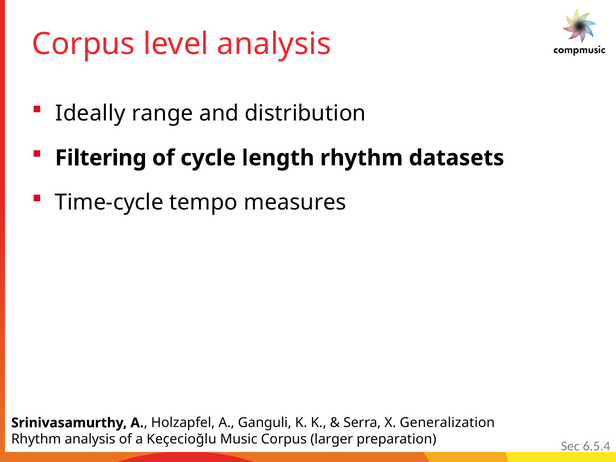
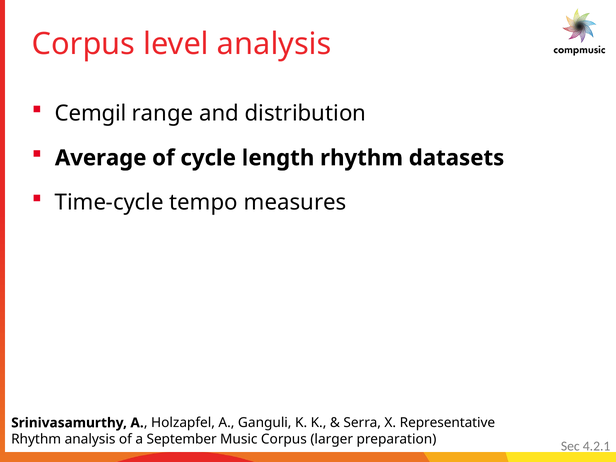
Ideally: Ideally -> Cemgil
Filtering: Filtering -> Average
Generalization: Generalization -> Representative
Keçecioğlu: Keçecioğlu -> September
6.5.4: 6.5.4 -> 4.2.1
